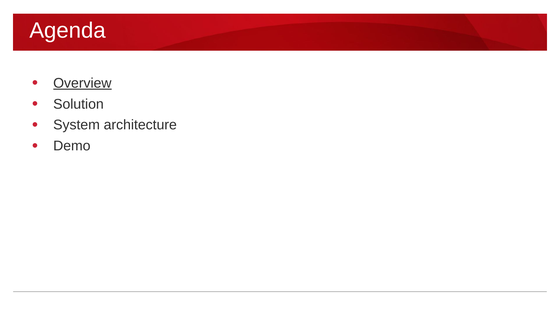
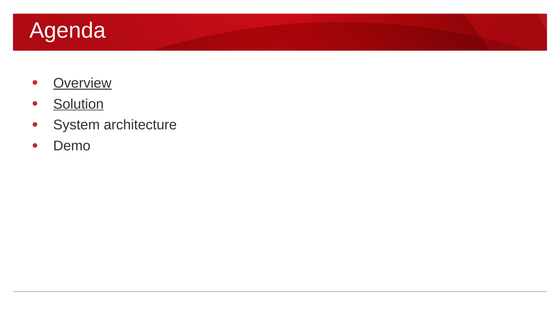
Solution underline: none -> present
